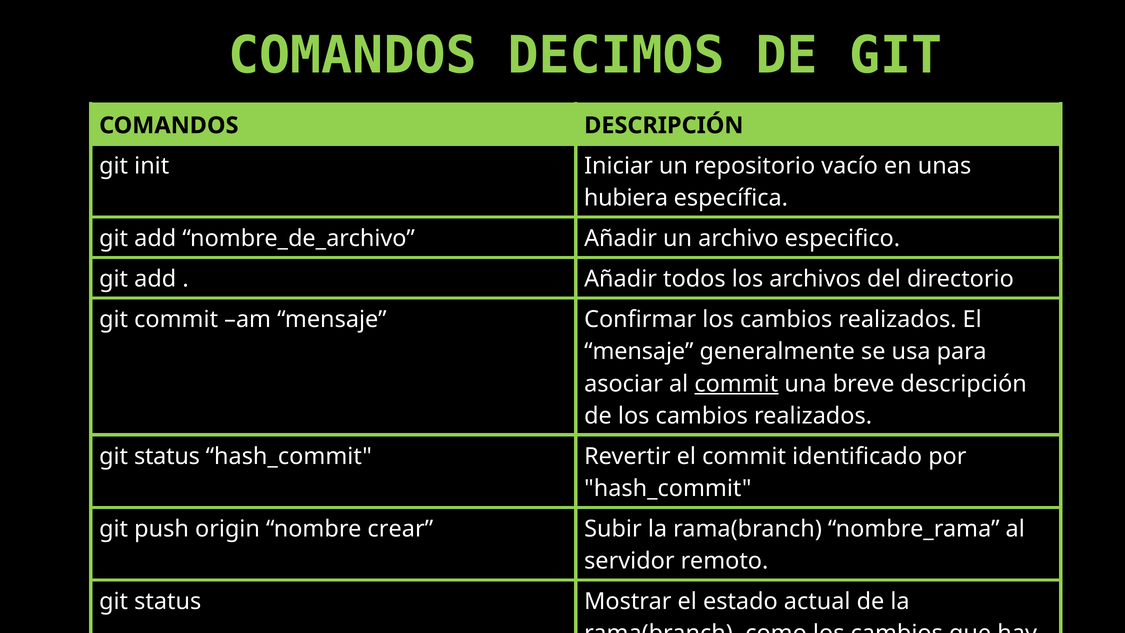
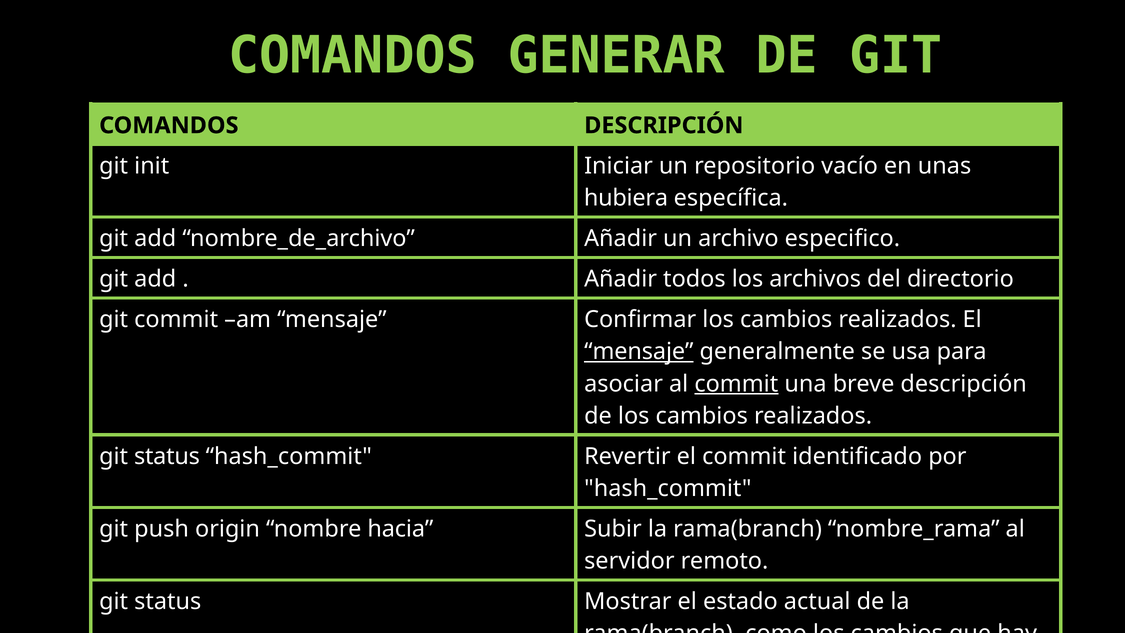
DECIMOS: DECIMOS -> GENERAR
mensaje at (639, 352) underline: none -> present
crear: crear -> hacia
